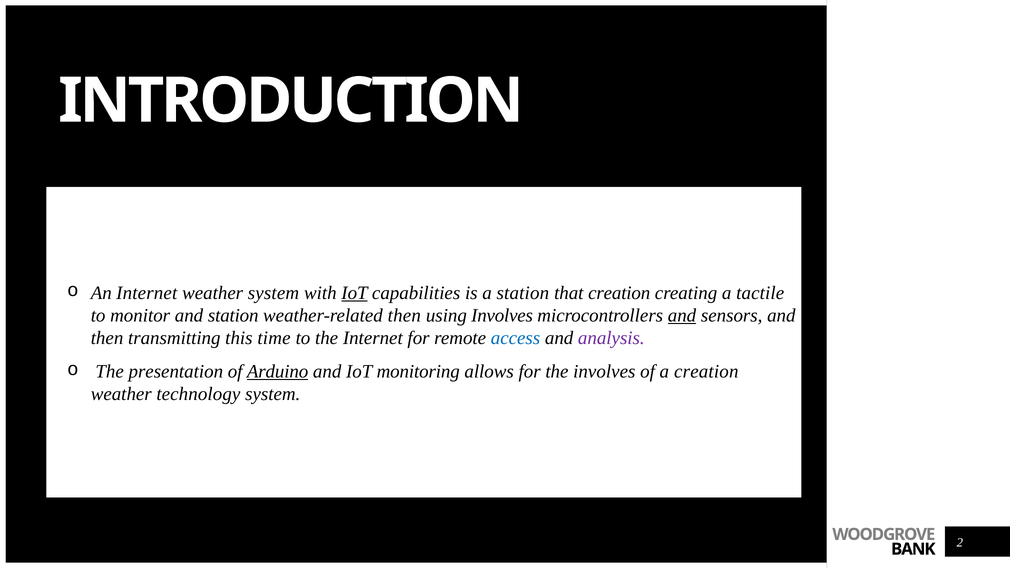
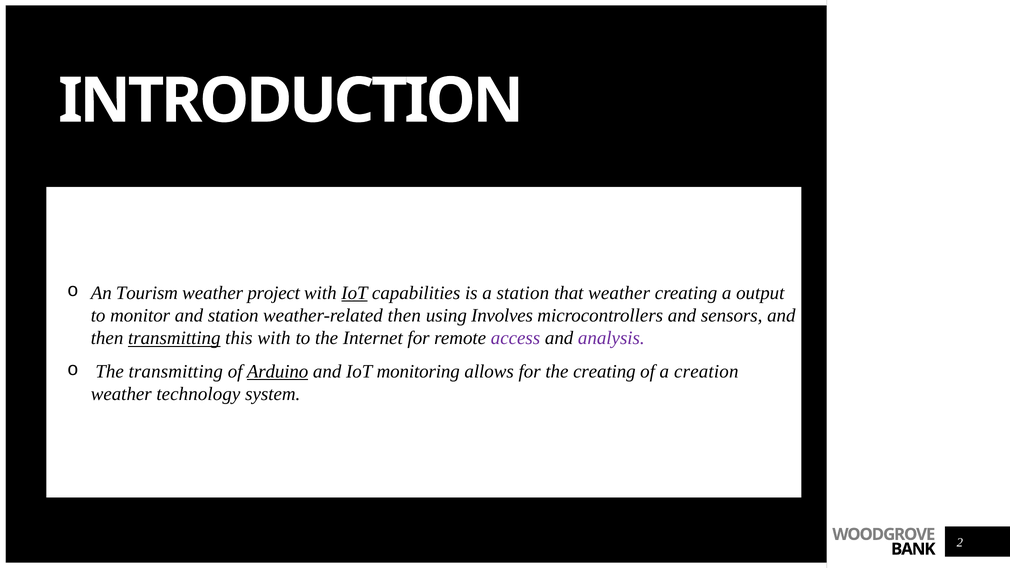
An Internet: Internet -> Tourism
weather system: system -> project
that creation: creation -> weather
tactile: tactile -> output
and at (682, 316) underline: present -> none
transmitting at (174, 338) underline: none -> present
this time: time -> with
access colour: blue -> purple
The presentation: presentation -> transmitting
the involves: involves -> creating
